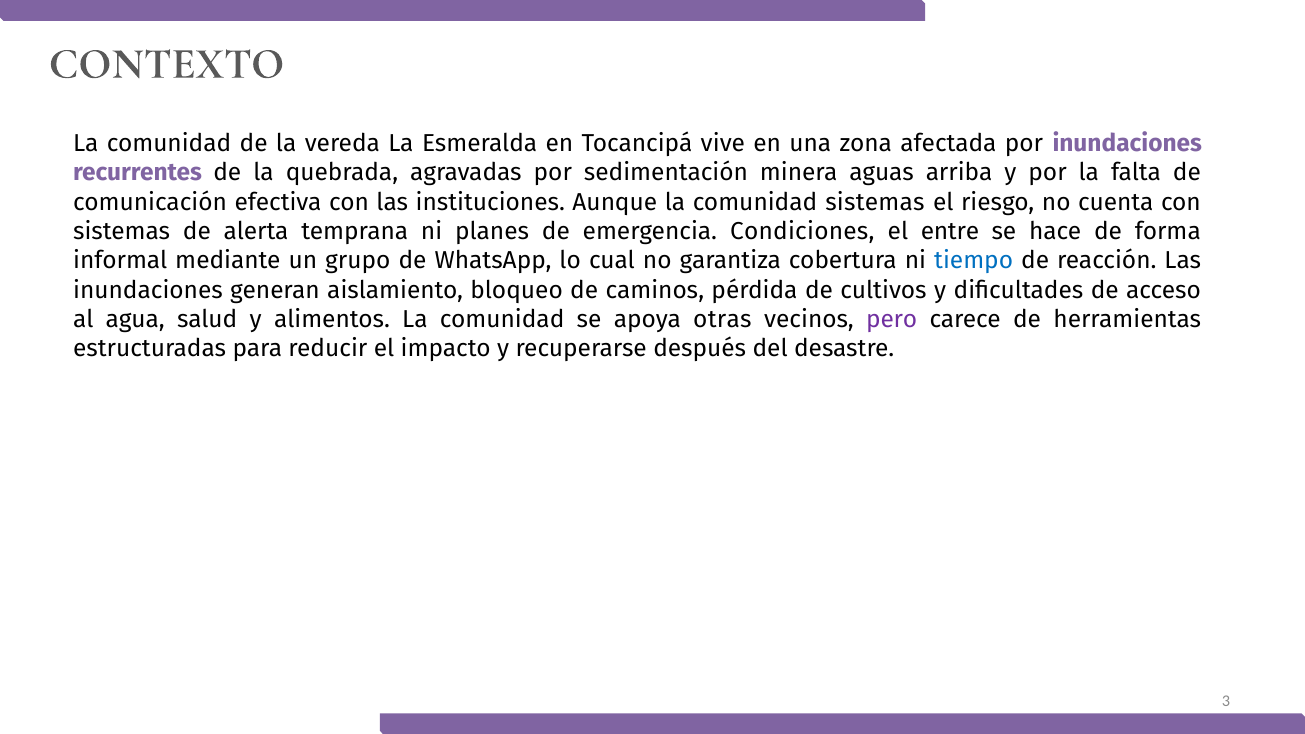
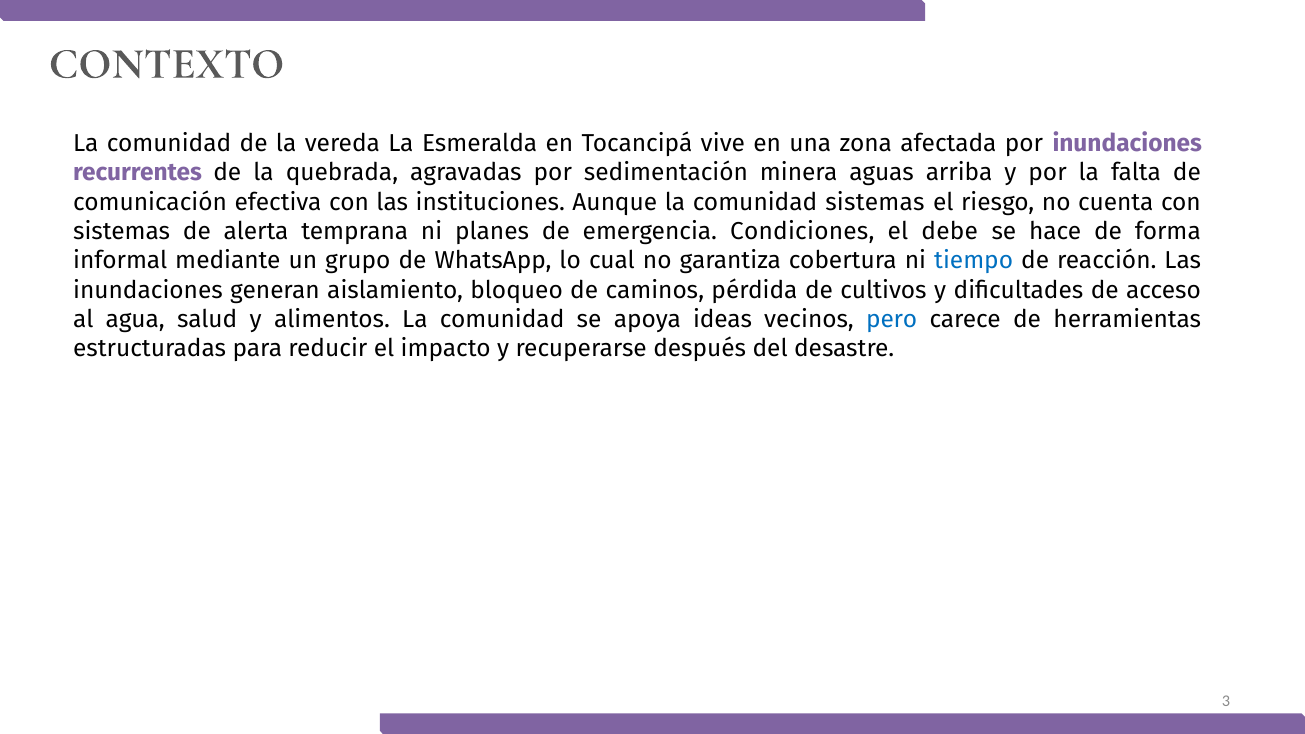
entre: entre -> debe
otras: otras -> ideas
pero colour: purple -> blue
